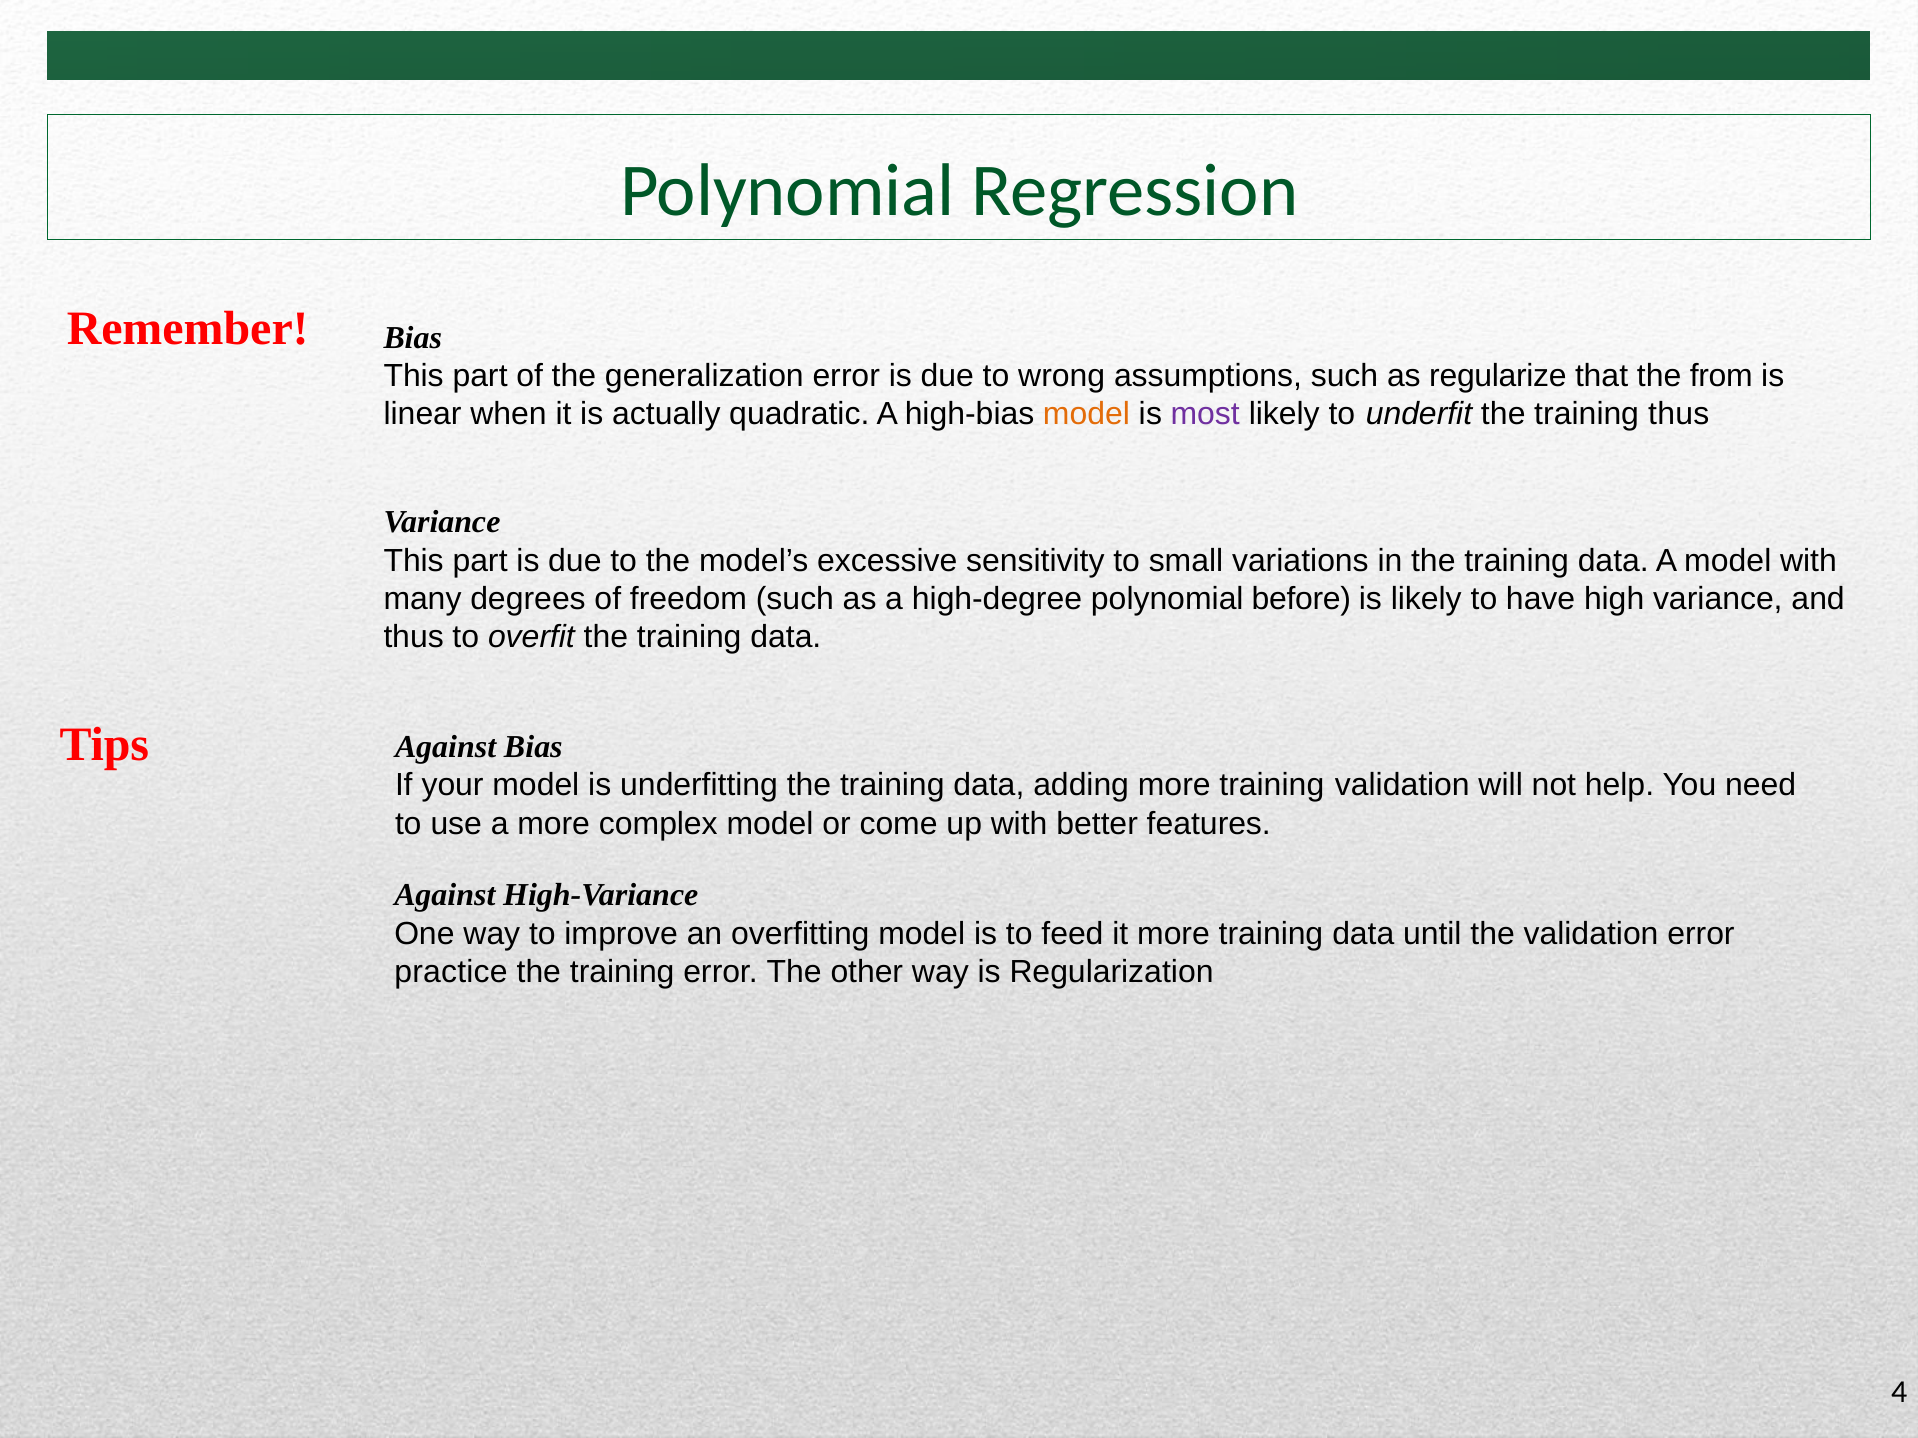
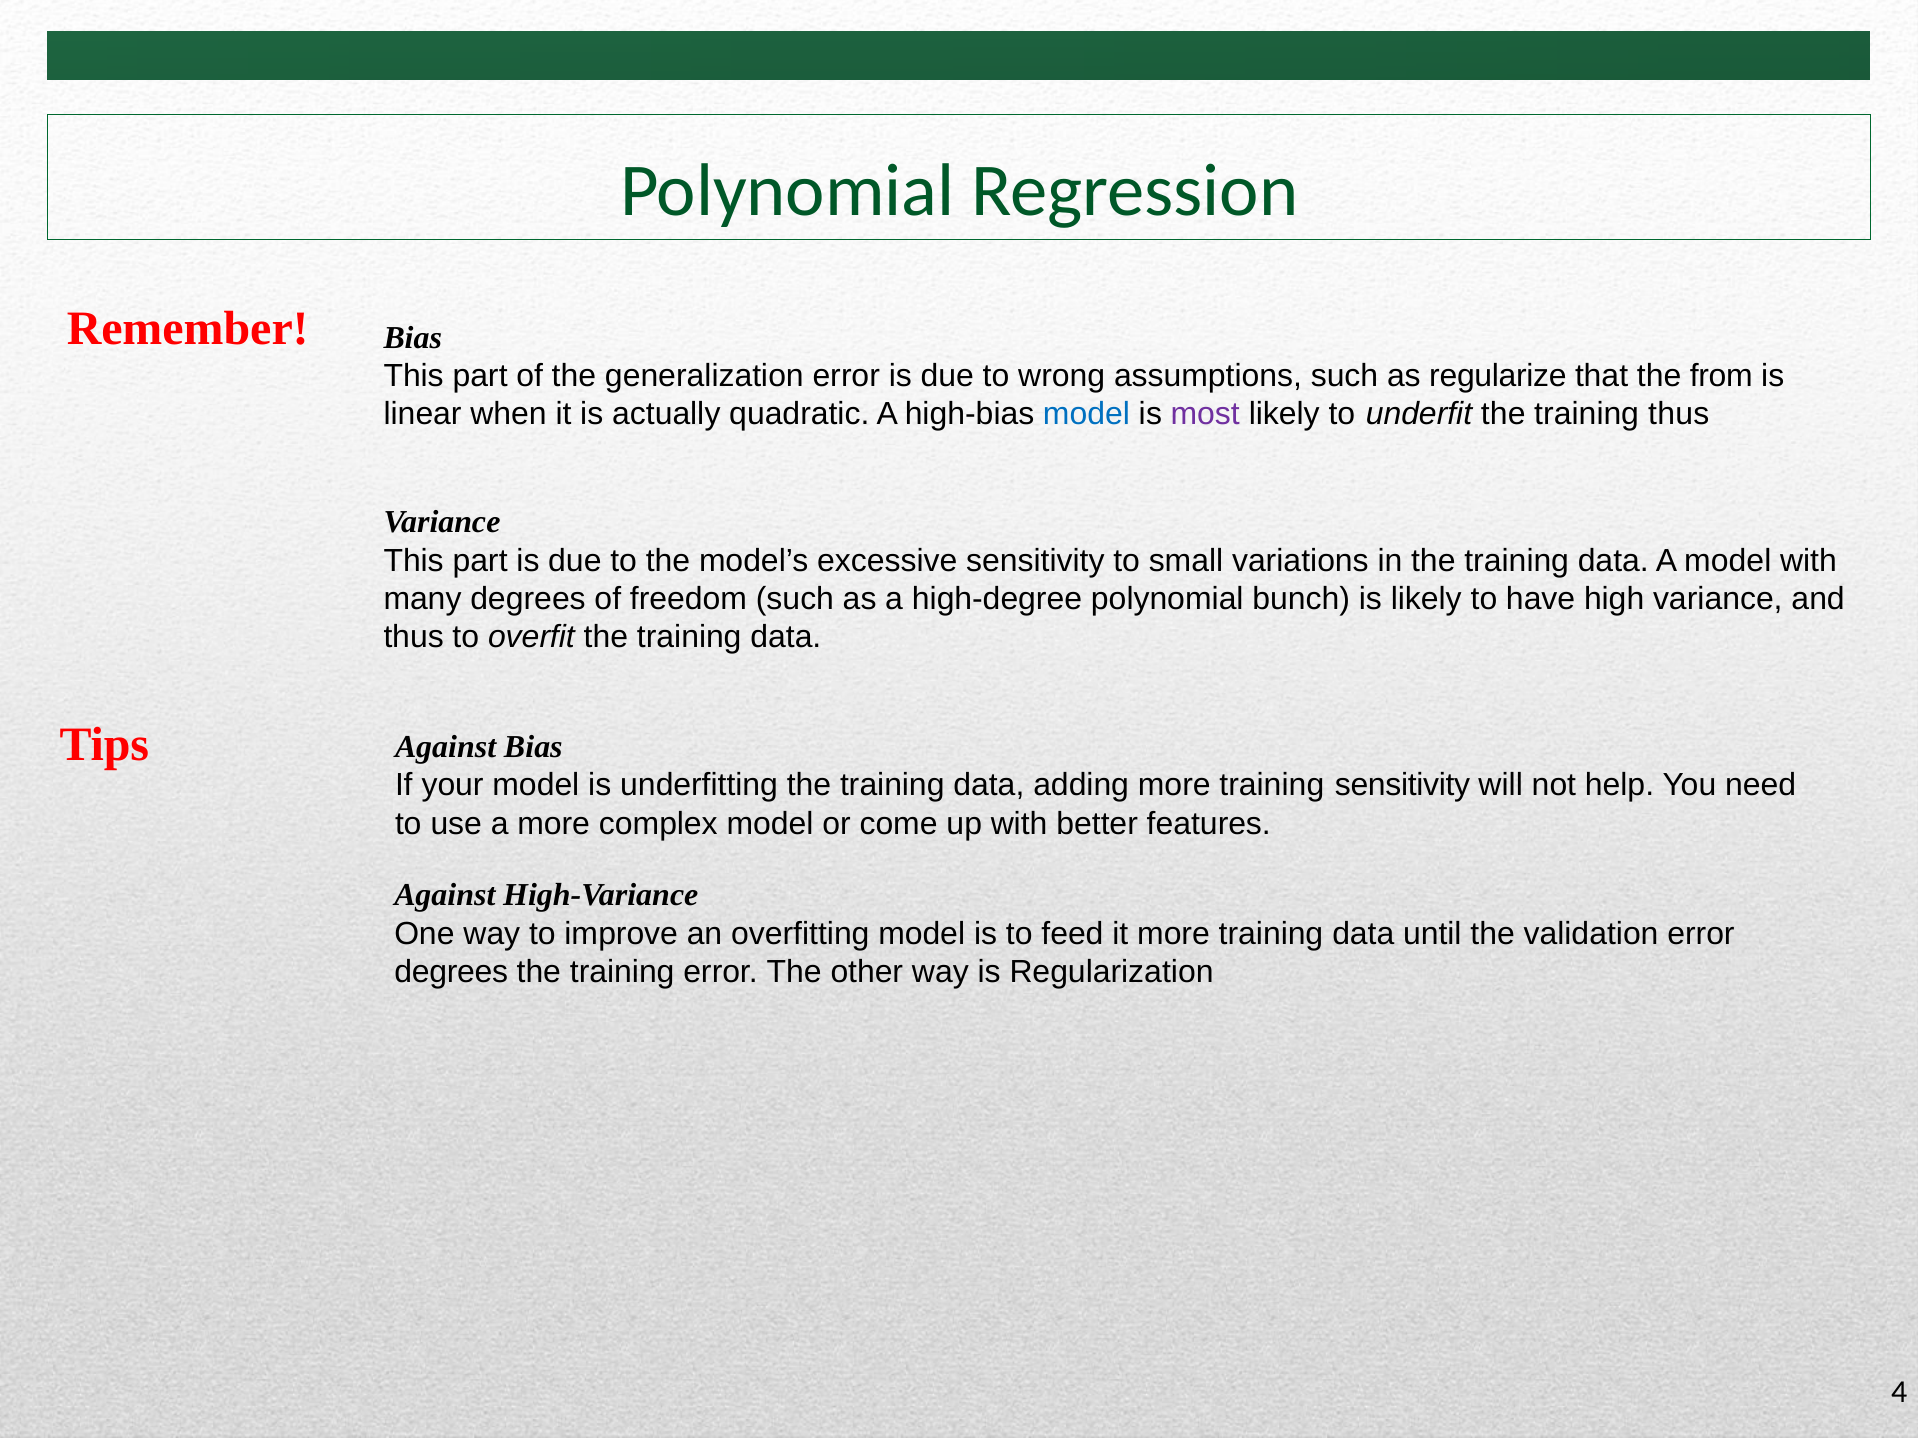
model at (1086, 414) colour: orange -> blue
before: before -> bunch
training validation: validation -> sensitivity
practice at (451, 972): practice -> degrees
